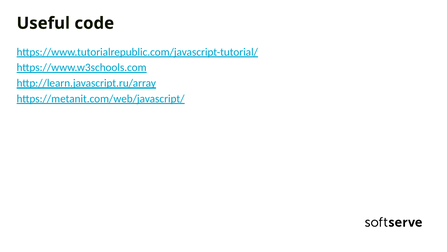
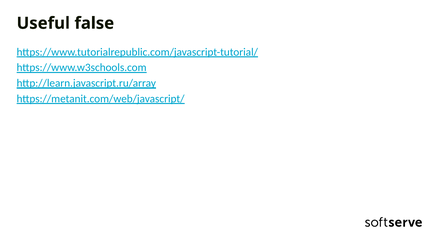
code: code -> false
